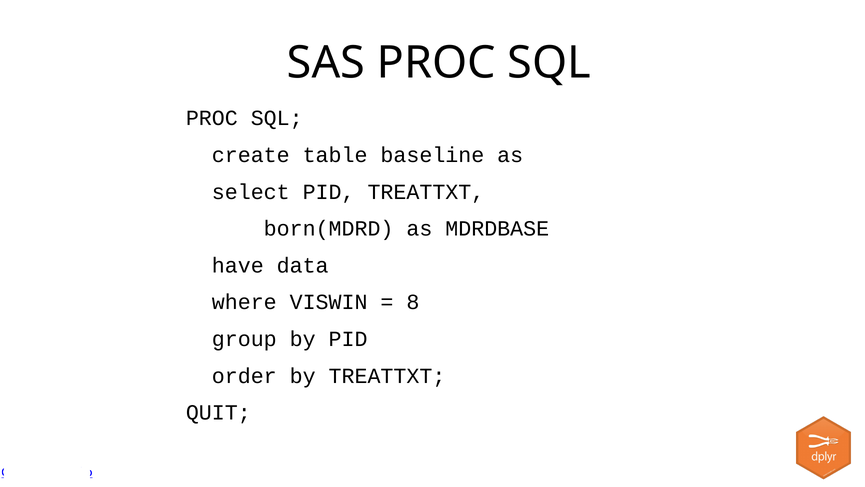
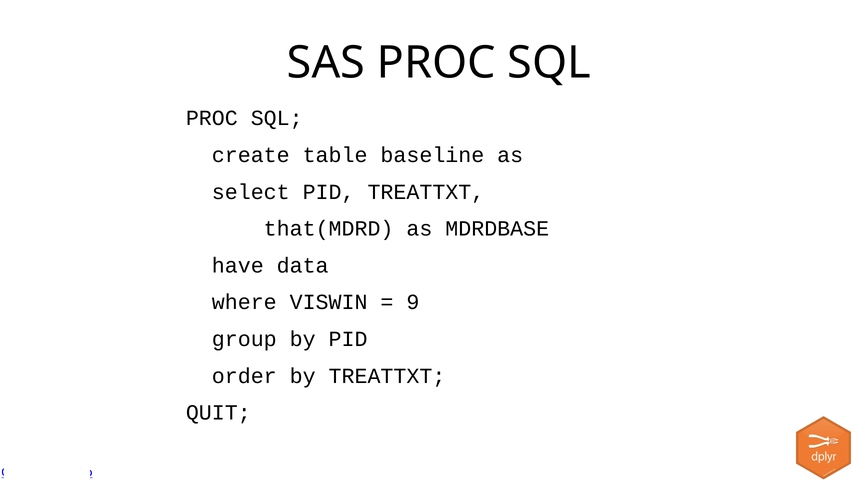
born(MDRD: born(MDRD -> that(MDRD
8: 8 -> 9
